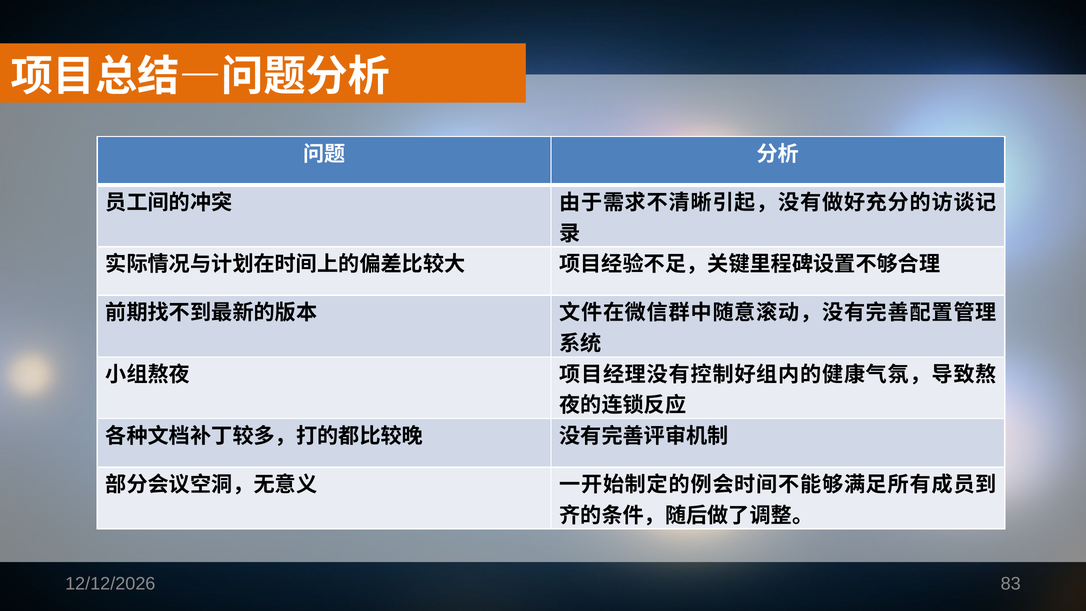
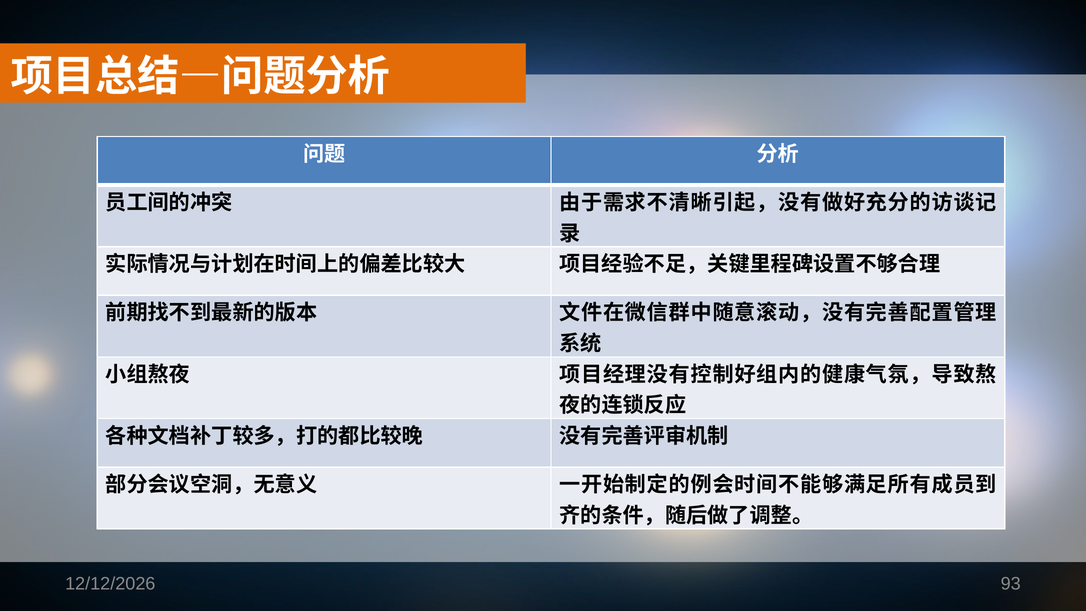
83: 83 -> 93
